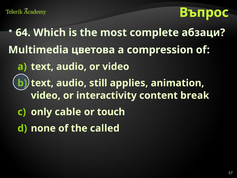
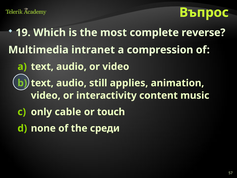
64: 64 -> 19
абзаци: абзаци -> reverse
цветова: цветова -> intranet
break: break -> music
called: called -> среди
